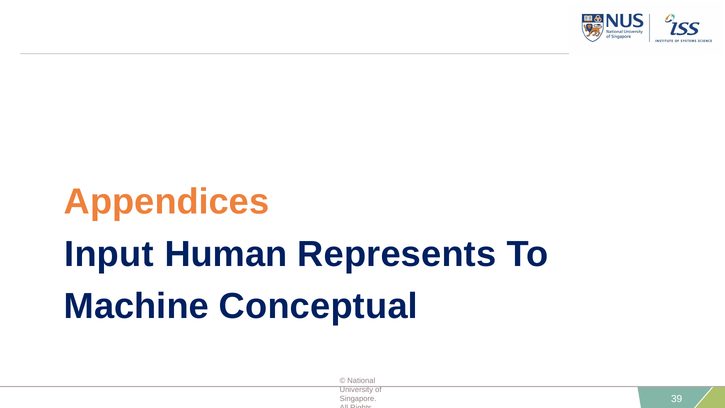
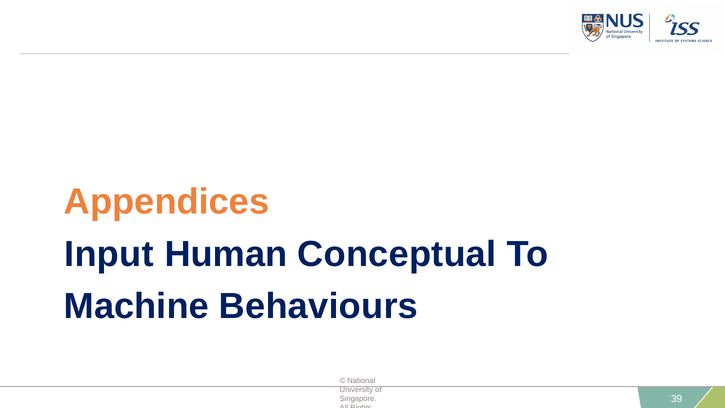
Represents: Represents -> Conceptual
Conceptual: Conceptual -> Behaviours
